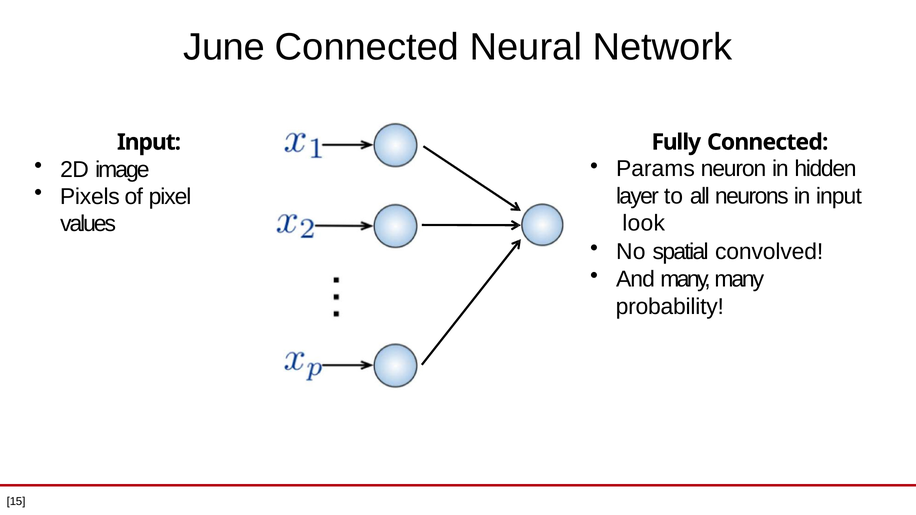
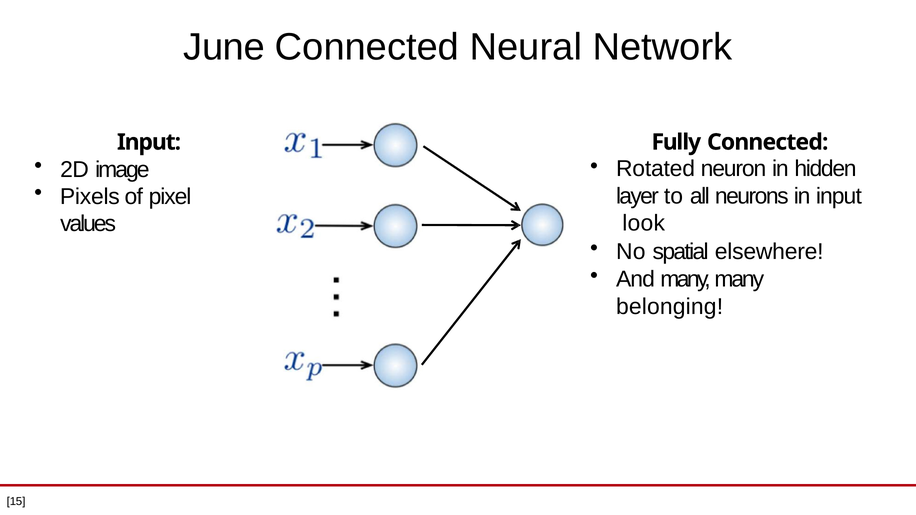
Params: Params -> Rotated
convolved: convolved -> elsewhere
probability: probability -> belonging
